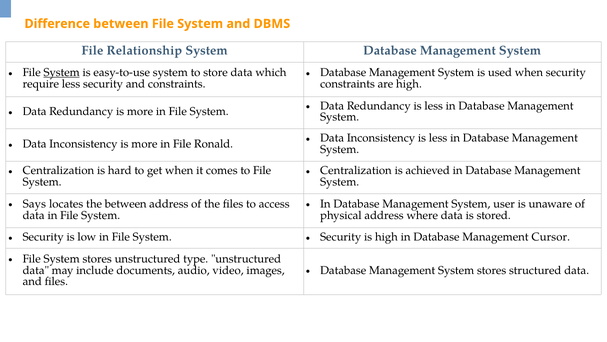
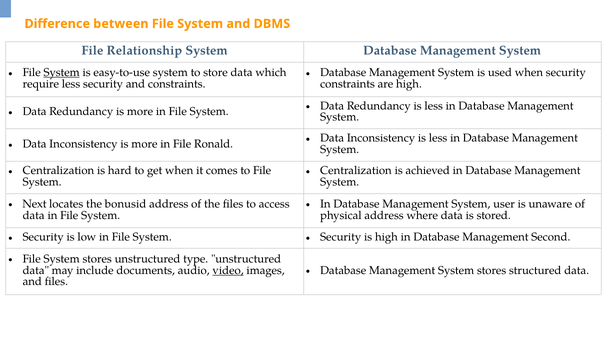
Says: Says -> Next
the between: between -> bonusid
Cursor: Cursor -> Second
video underline: none -> present
